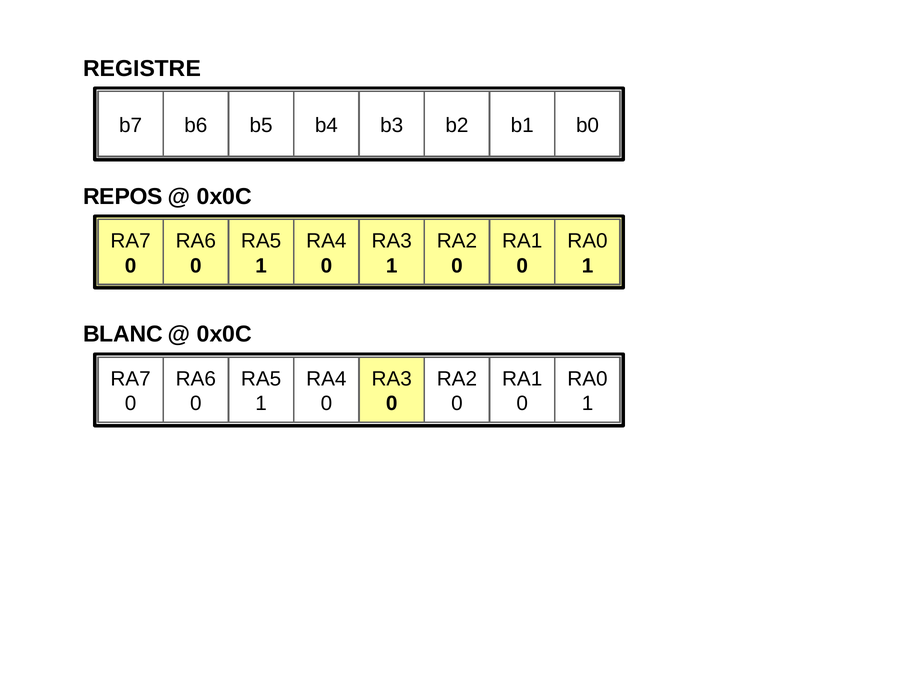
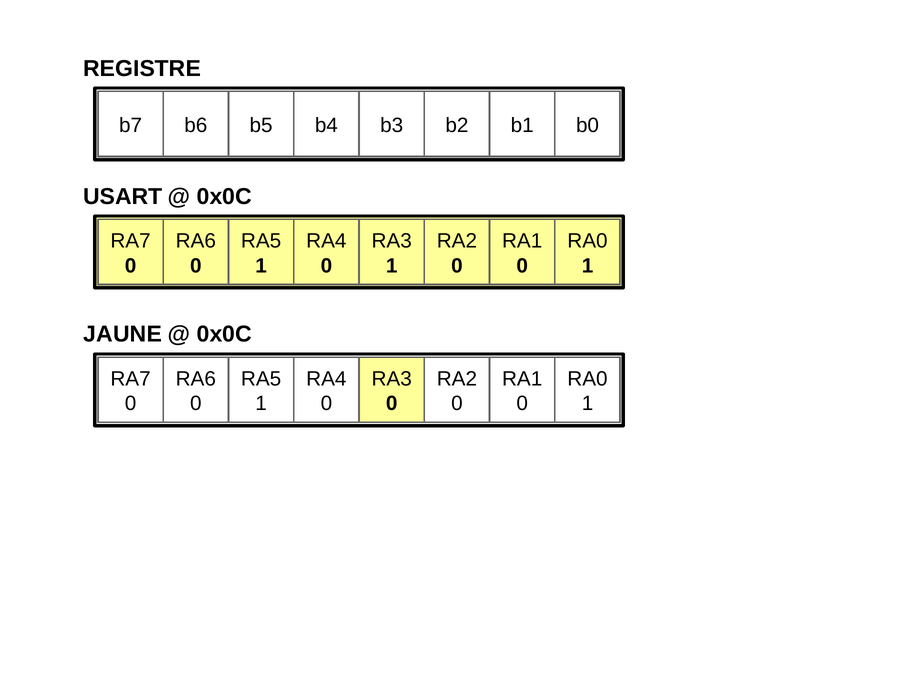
REPOS: REPOS -> USART
BLANC: BLANC -> JAUNE
